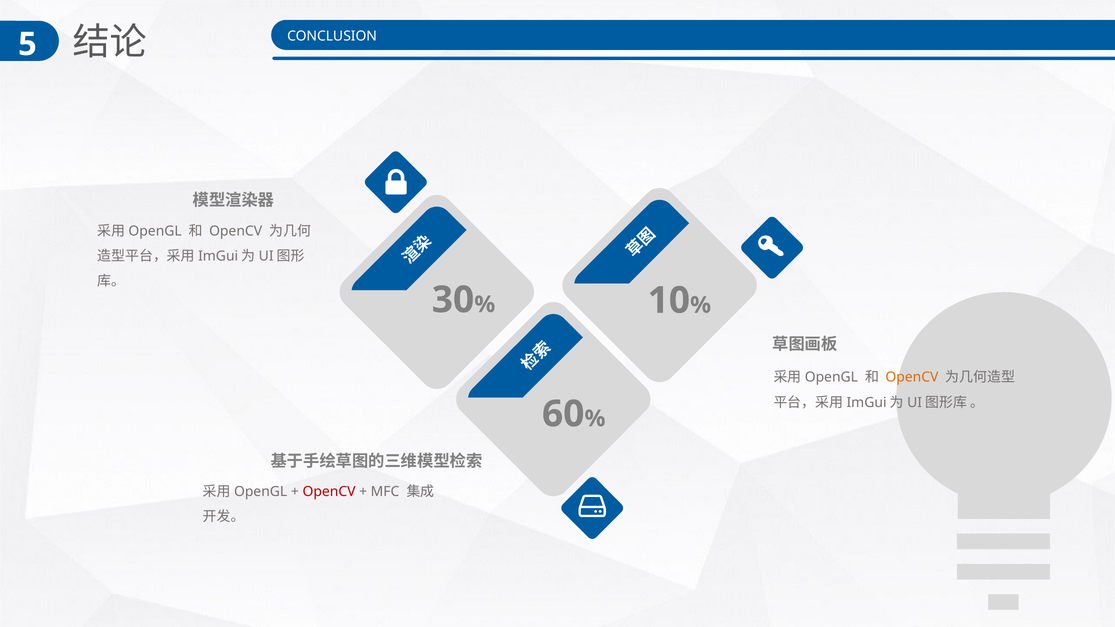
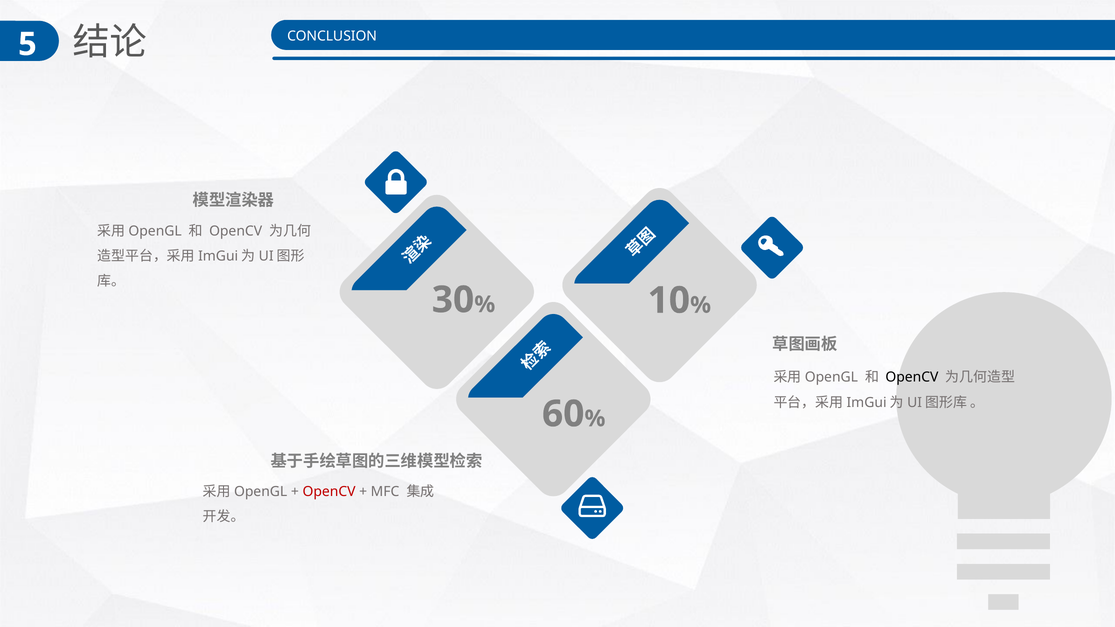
OpenCV at (912, 378) colour: orange -> black
